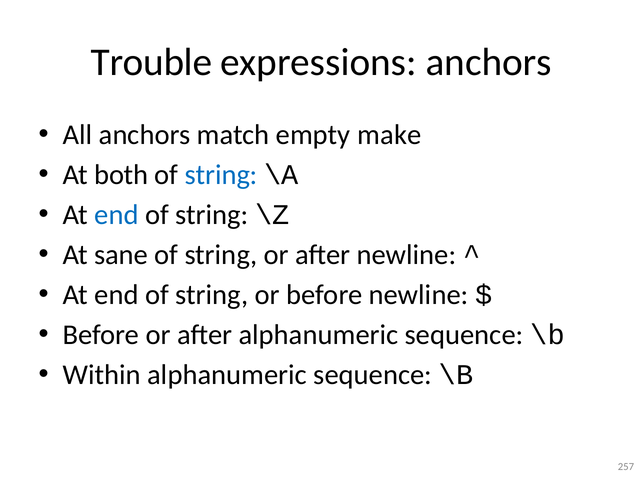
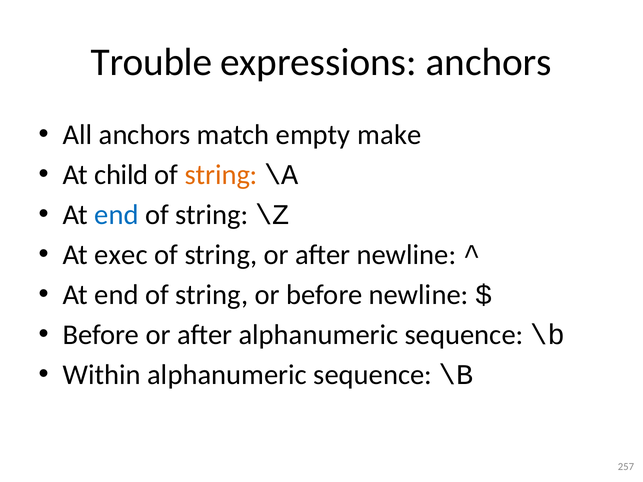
both: both -> child
string at (221, 175) colour: blue -> orange
sane: sane -> exec
